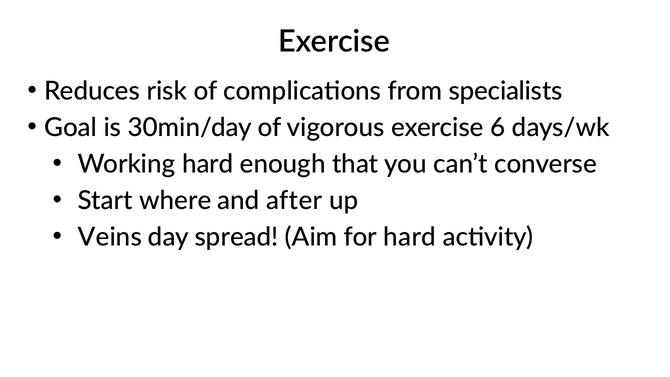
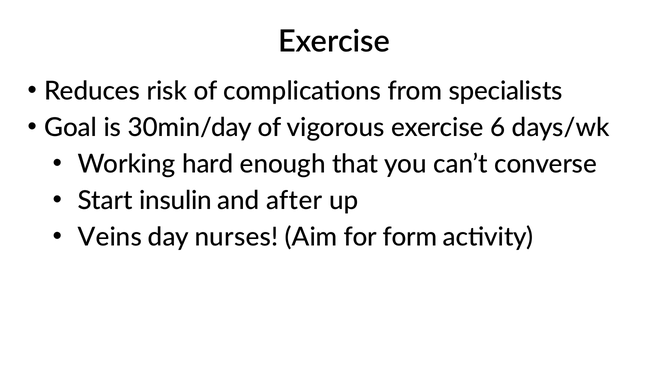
where: where -> insulin
spread: spread -> nurses
for hard: hard -> form
